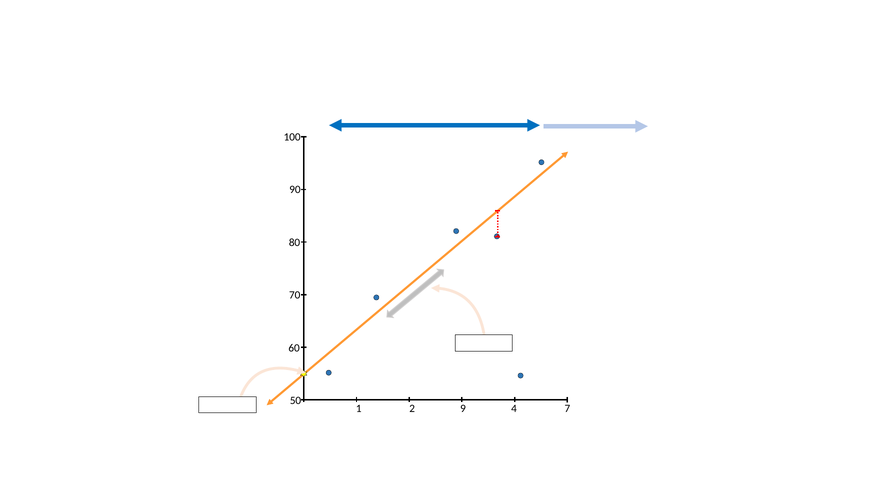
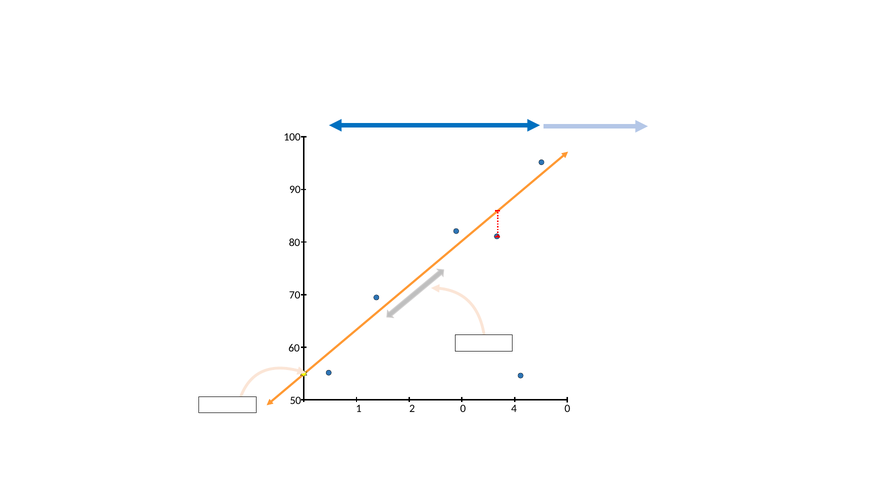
2 9: 9 -> 0
4 7: 7 -> 0
